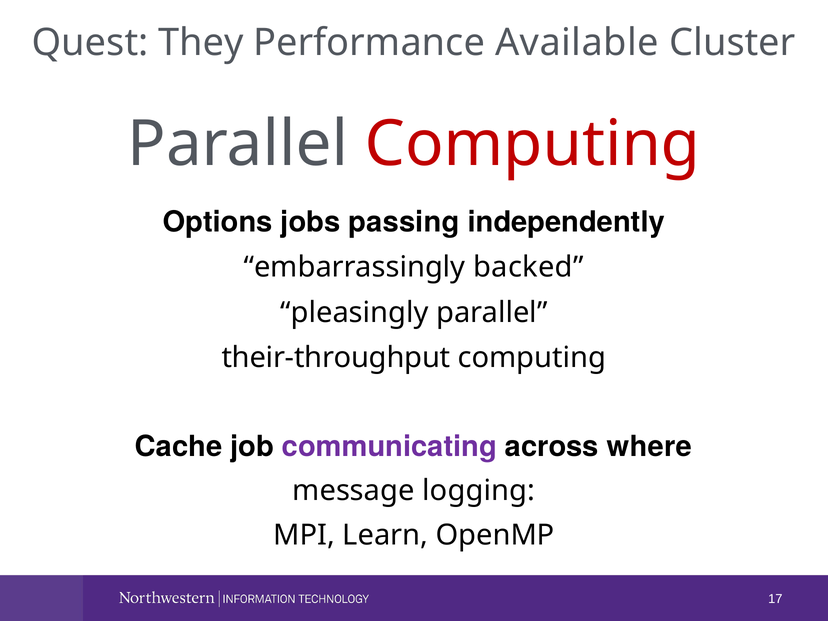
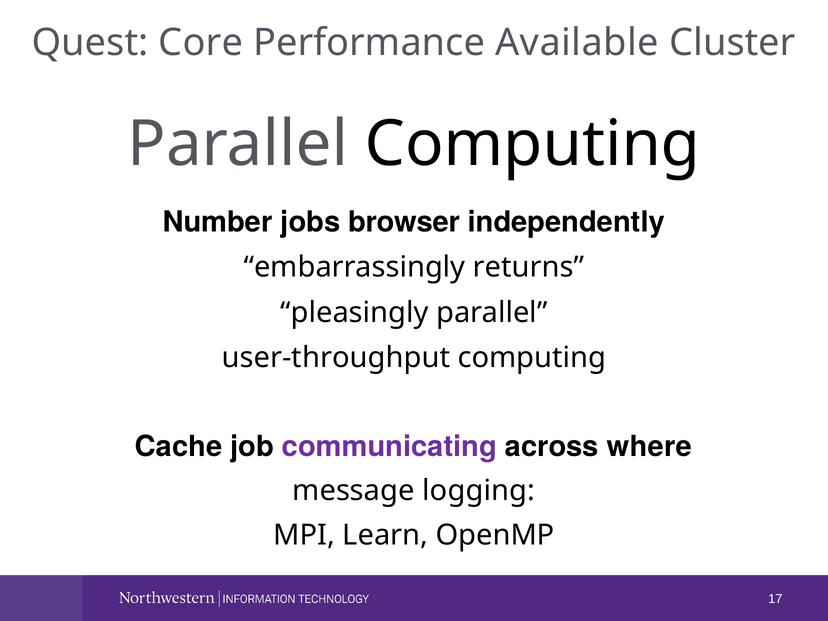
They: They -> Core
Computing at (533, 144) colour: red -> black
Options: Options -> Number
passing: passing -> browser
backed: backed -> returns
their-throughput: their-throughput -> user-throughput
